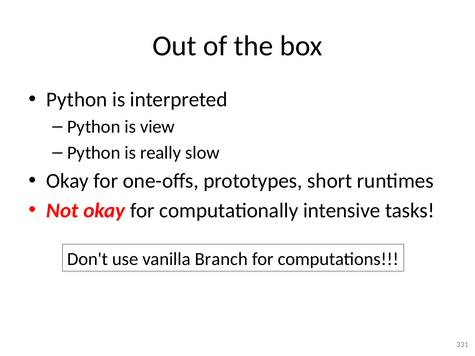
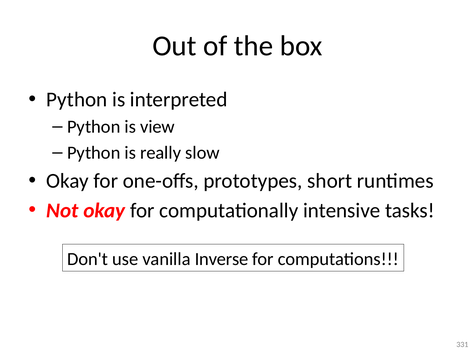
Branch: Branch -> Inverse
